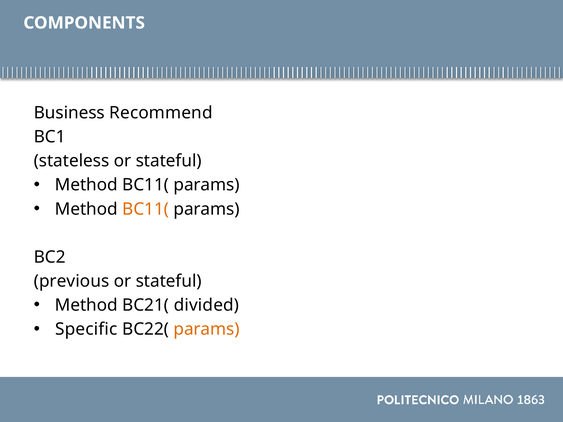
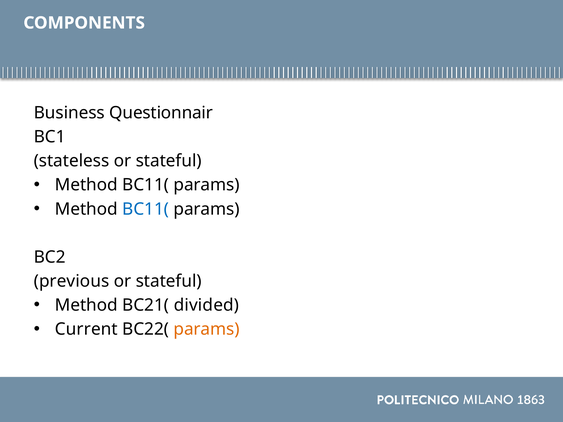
Recommend: Recommend -> Questionnair
BC11( at (146, 209) colour: orange -> blue
Specific: Specific -> Current
